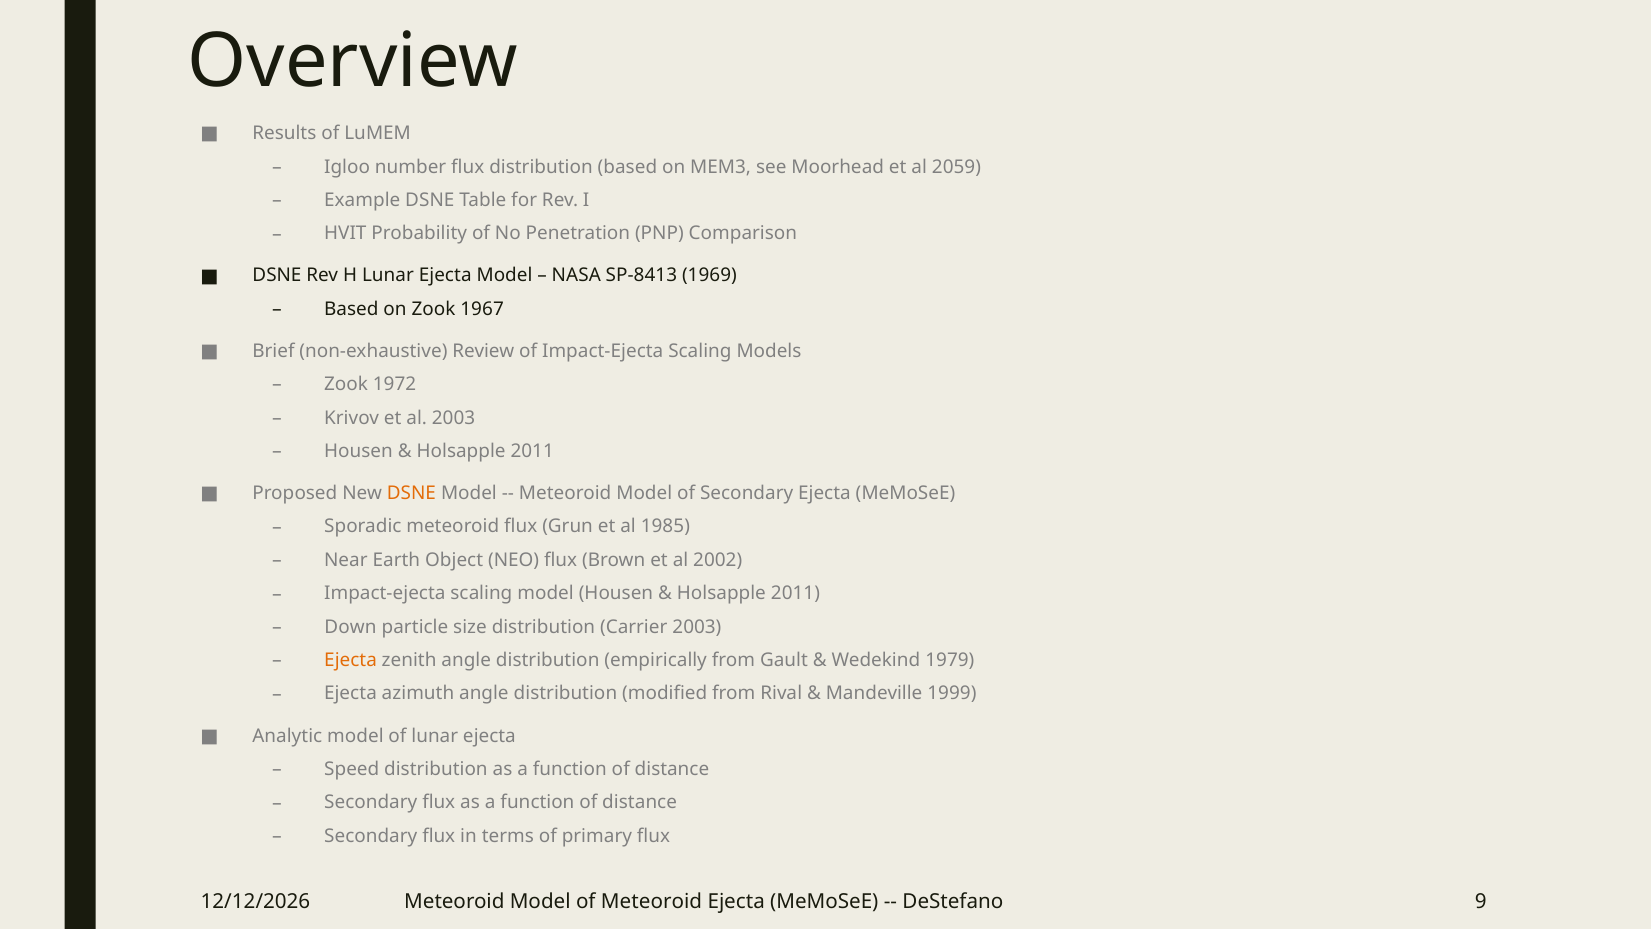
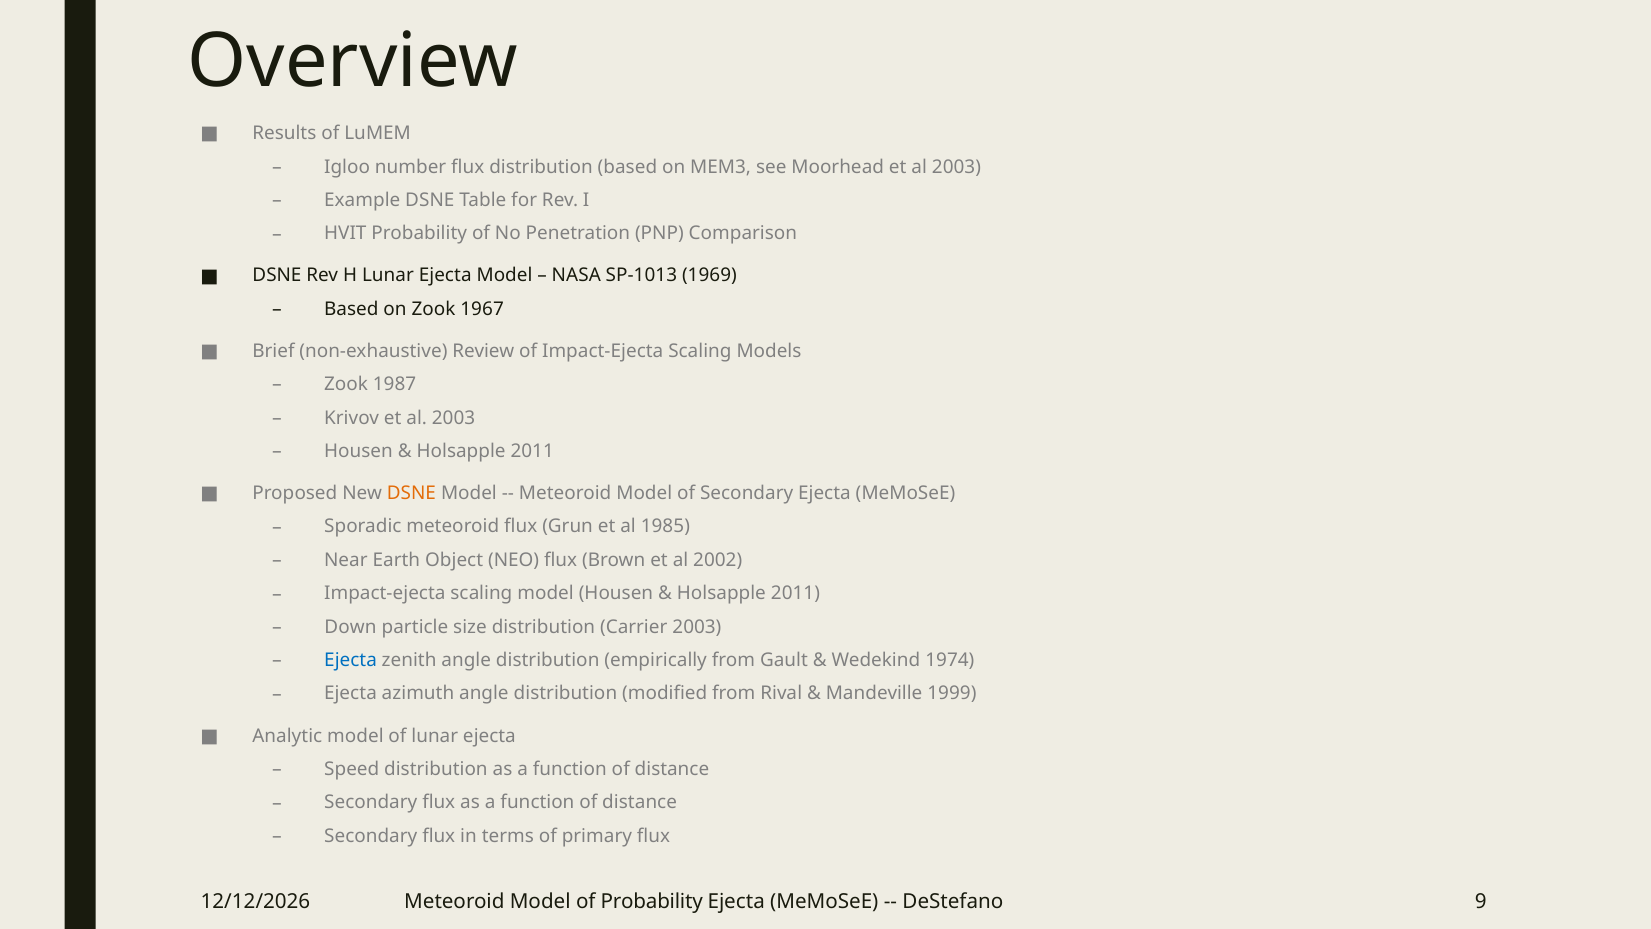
Moorhead et al 2059: 2059 -> 2003
SP-8413: SP-8413 -> SP-1013
1972: 1972 -> 1987
Ejecta at (351, 660) colour: orange -> blue
1979: 1979 -> 1974
of Meteoroid: Meteoroid -> Probability
